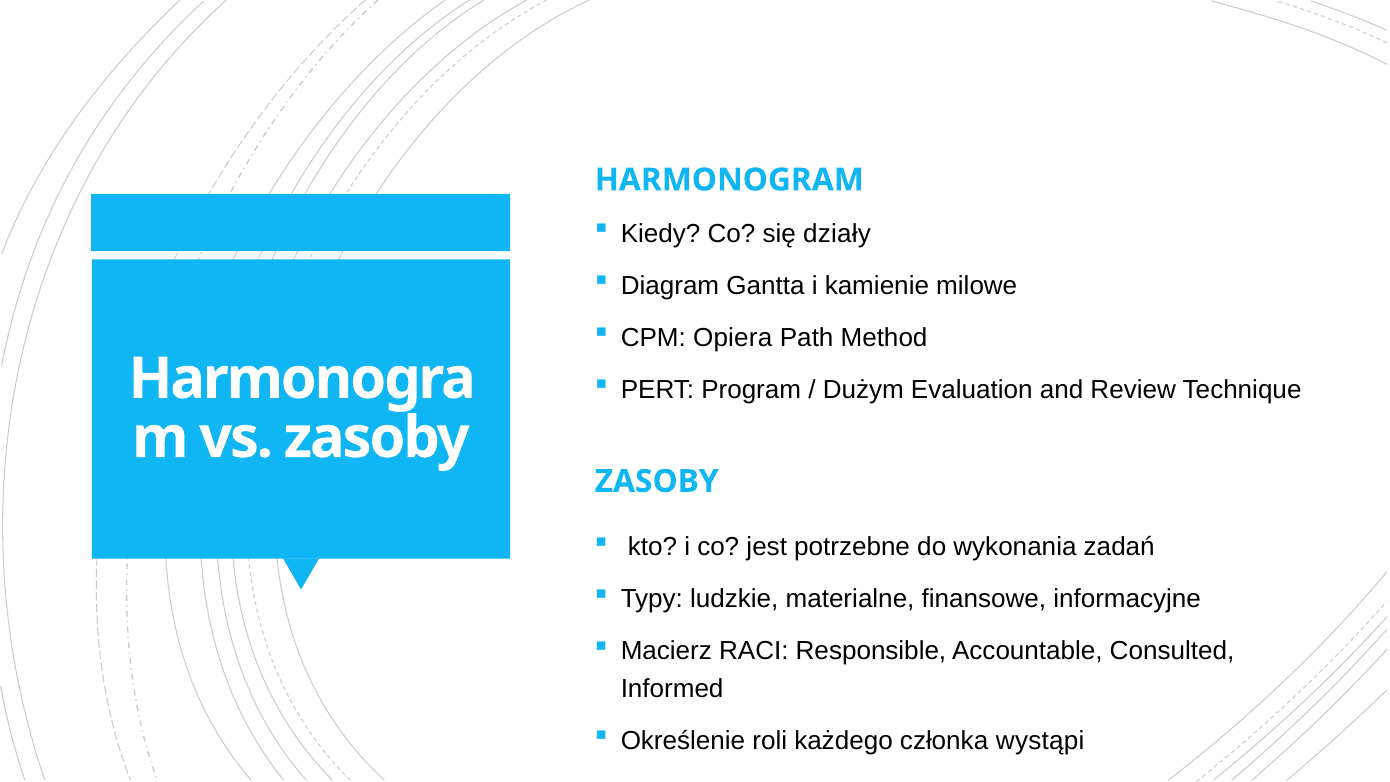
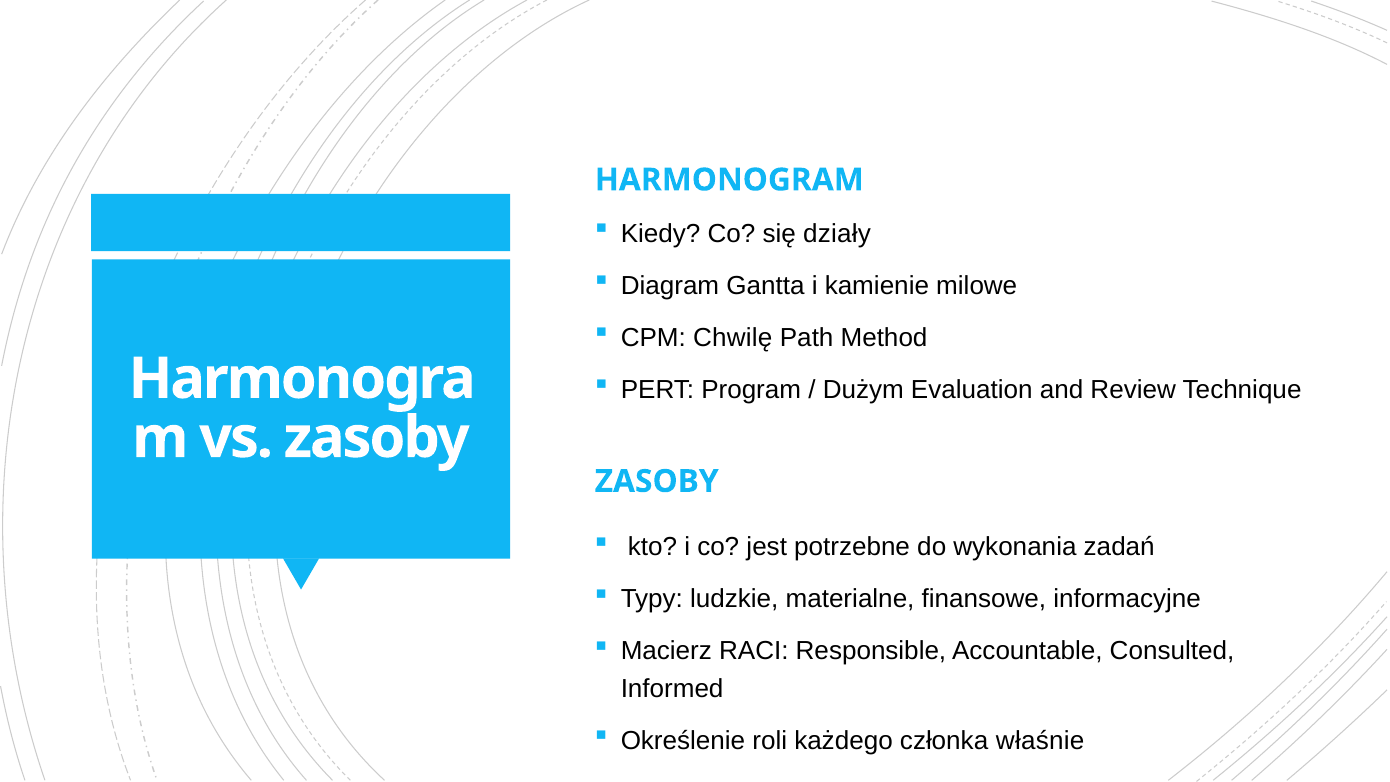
Opiera: Opiera -> Chwilę
wystąpi: wystąpi -> właśnie
